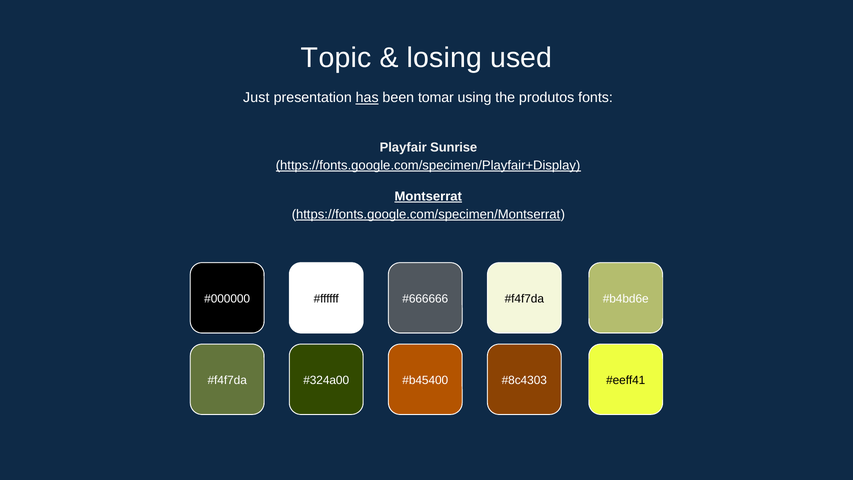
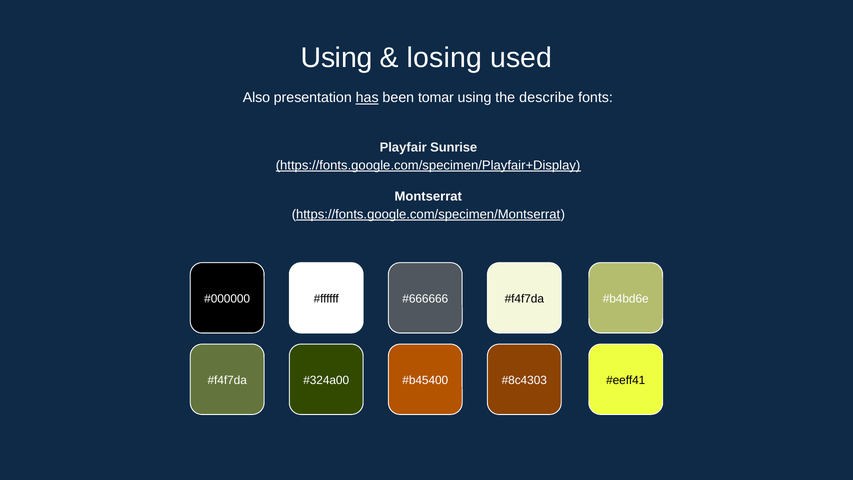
Topic at (336, 58): Topic -> Using
Just: Just -> Also
produtos: produtos -> describe
Montserrat underline: present -> none
